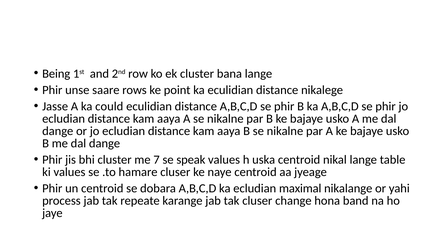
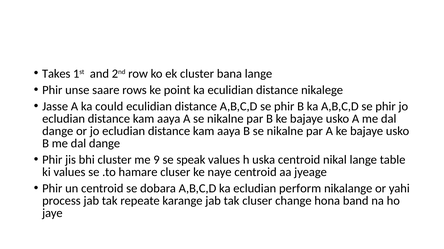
Being: Being -> Takes
7: 7 -> 9
maximal: maximal -> perform
